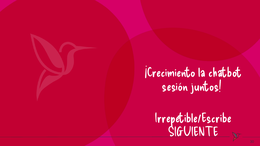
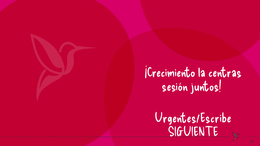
chatbot: chatbot -> centras
Irrepetible/Escribe: Irrepetible/Escribe -> Urgentes/Escribe
